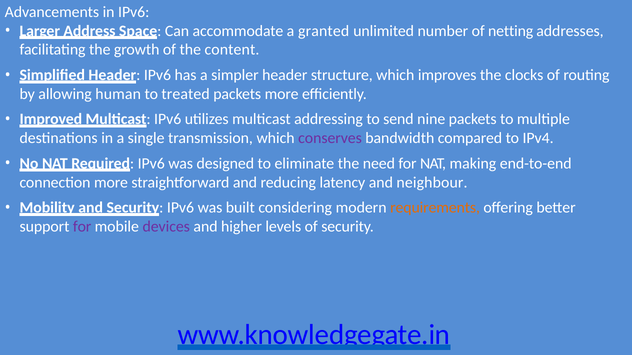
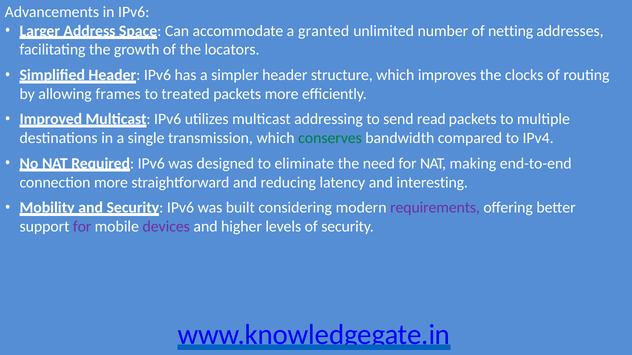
content: content -> locators
human: human -> frames
nine: nine -> read
conserves colour: purple -> green
neighbour: neighbour -> interesting
requirements colour: orange -> purple
